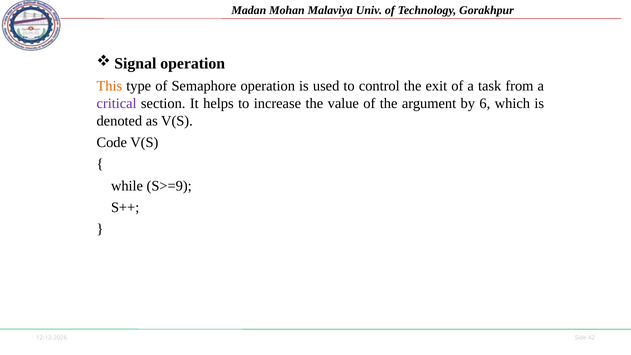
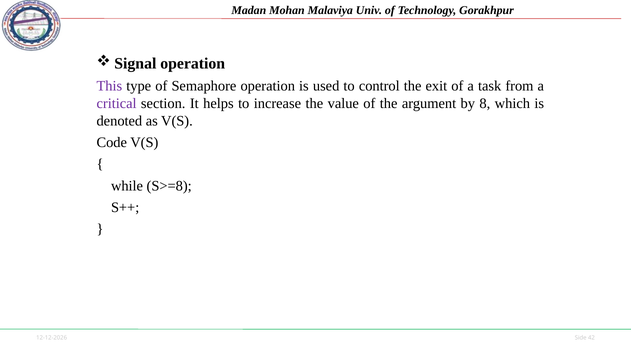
This colour: orange -> purple
6: 6 -> 8
S>=9: S>=9 -> S>=8
